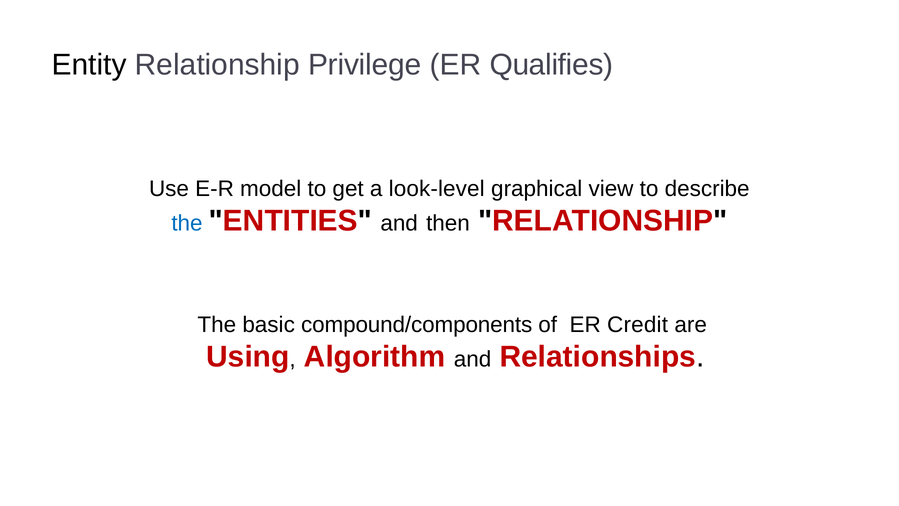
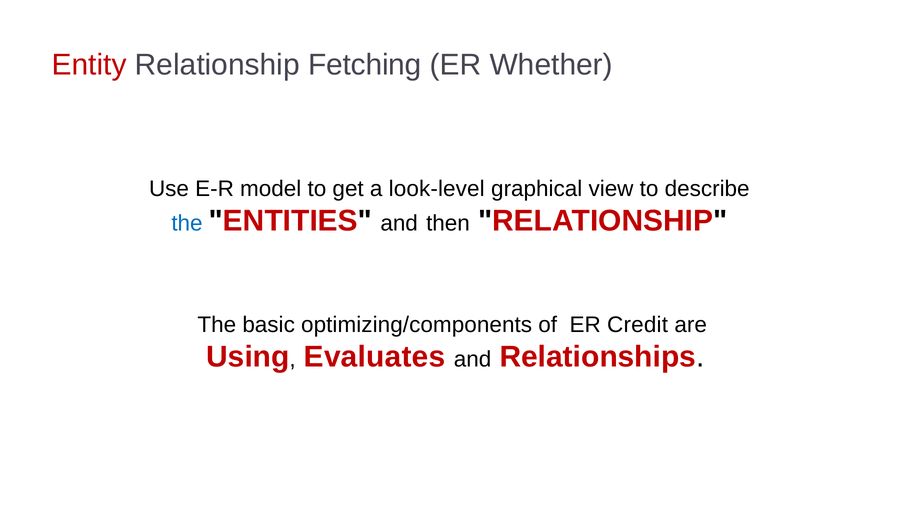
Entity colour: black -> red
Privilege: Privilege -> Fetching
Qualifies: Qualifies -> Whether
compound/components: compound/components -> optimizing/components
Algorithm: Algorithm -> Evaluates
